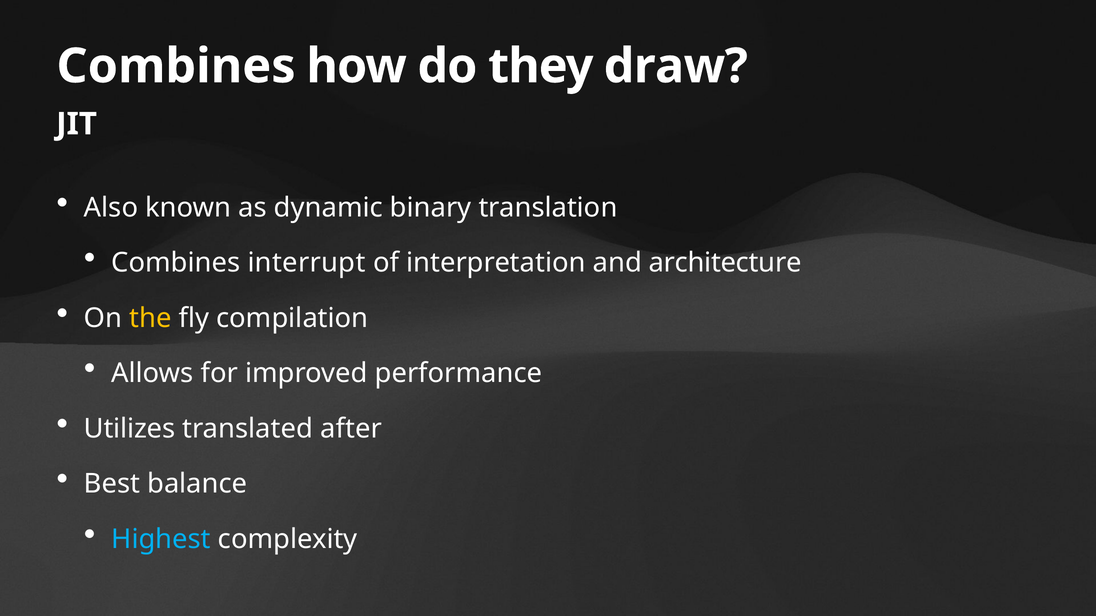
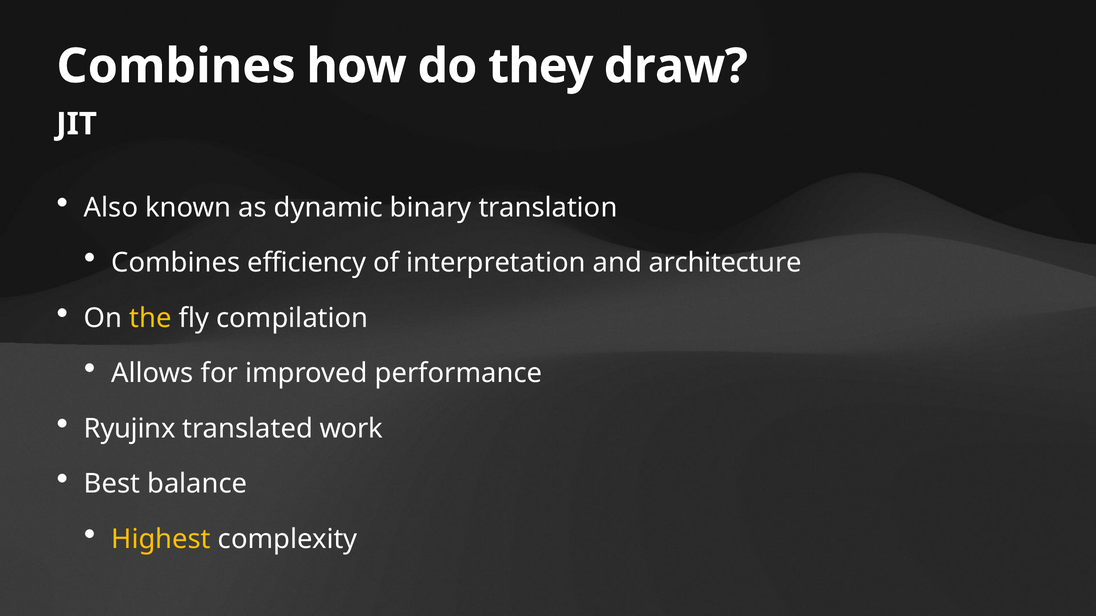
interrupt: interrupt -> efficiency
Utilizes: Utilizes -> Ryujinx
after: after -> work
Highest colour: light blue -> yellow
